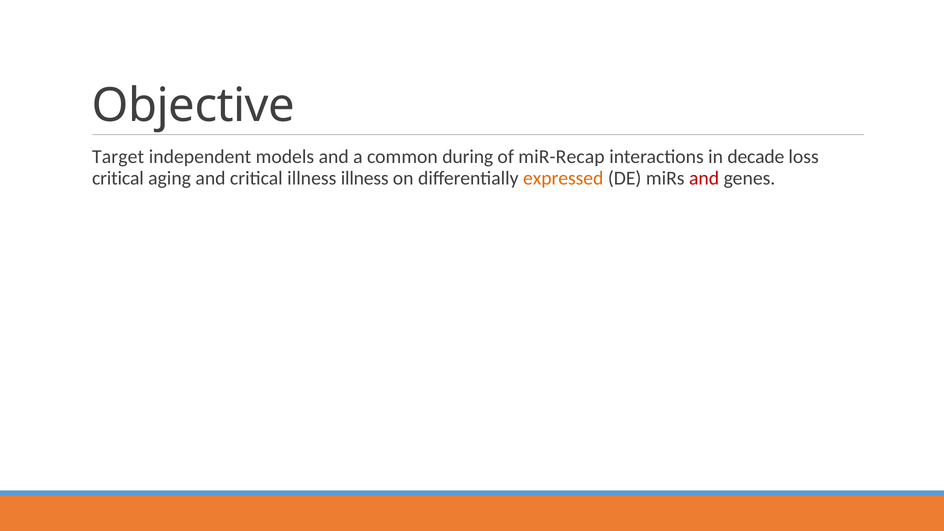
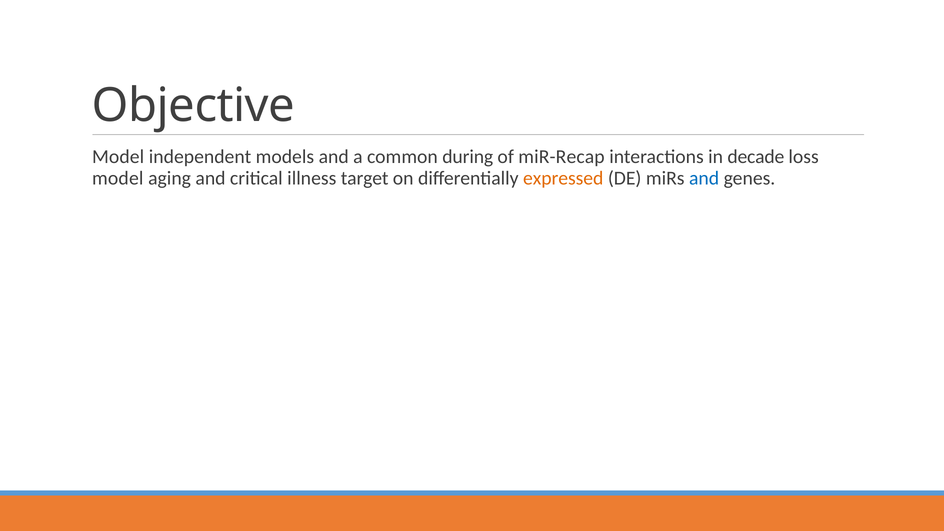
Target at (118, 157): Target -> Model
critical at (118, 178): critical -> model
illness illness: illness -> target
and at (704, 178) colour: red -> blue
